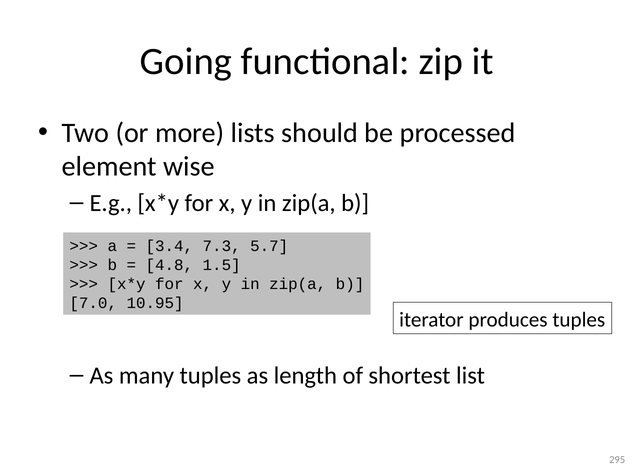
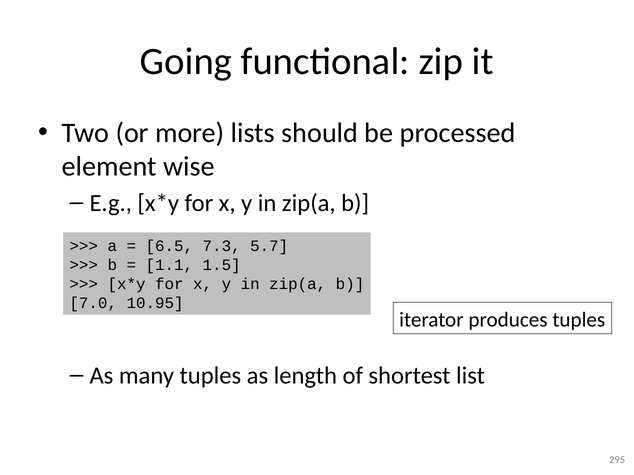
3.4: 3.4 -> 6.5
4.8: 4.8 -> 1.1
